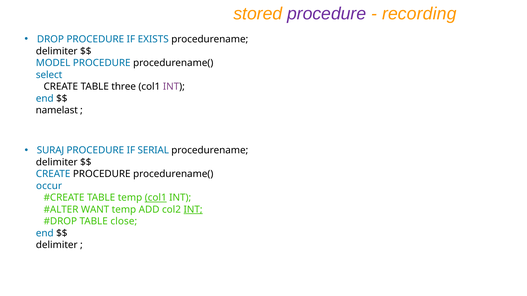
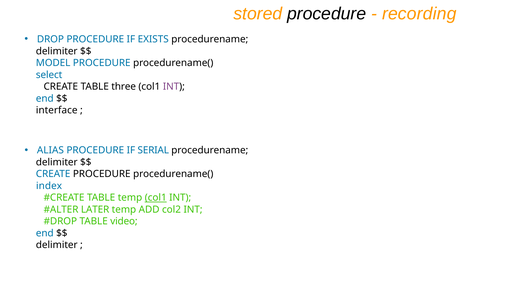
procedure at (327, 14) colour: purple -> black
namelast: namelast -> interface
SURAJ: SURAJ -> ALIAS
occur: occur -> index
WANT: WANT -> LATER
INT at (193, 210) underline: present -> none
close: close -> video
